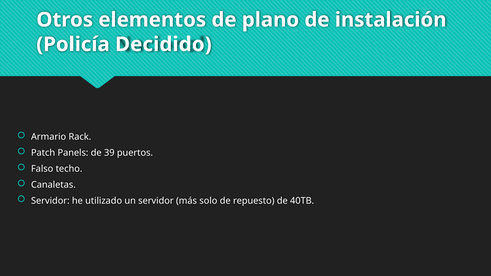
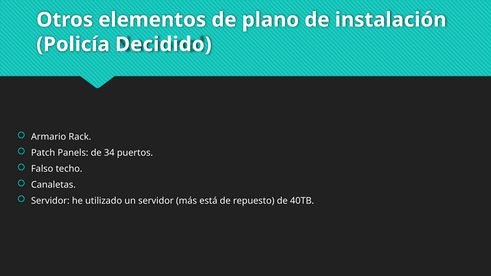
39: 39 -> 34
solo: solo -> está
